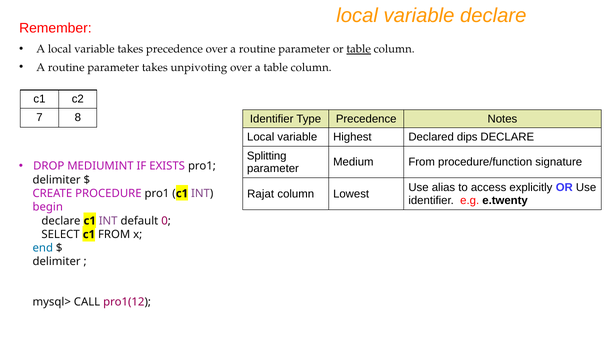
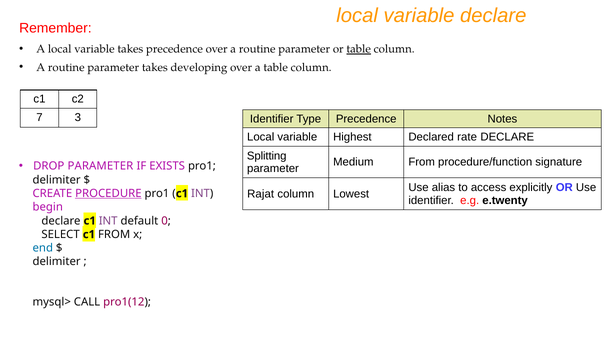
unpivoting: unpivoting -> developing
8: 8 -> 3
dips: dips -> rate
DROP MEDIUMINT: MEDIUMINT -> PARAMETER
PROCEDURE underline: none -> present
